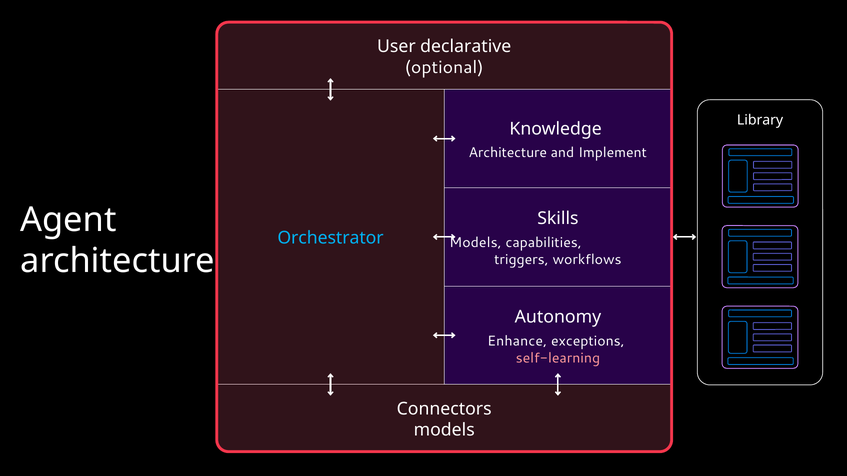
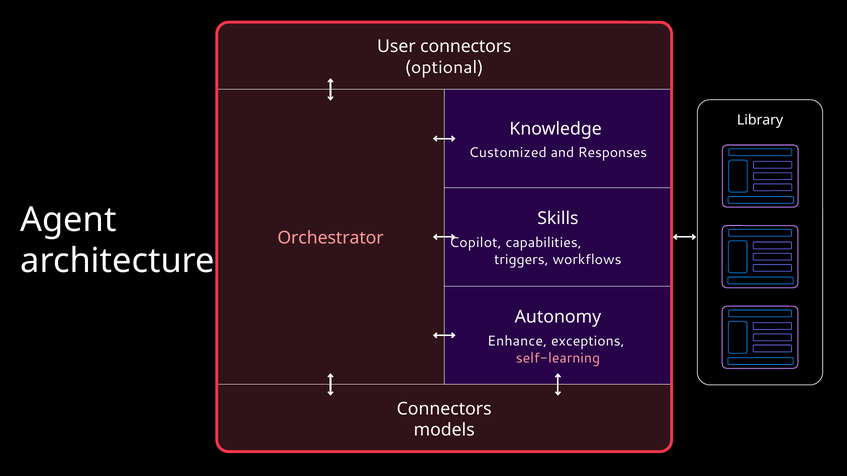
User declarative: declarative -> connectors
Architecture at (508, 153): Architecture -> Customized
Implement: Implement -> Responses
Orchestrator colour: light blue -> pink
Models at (475, 243): Models -> Copilot
